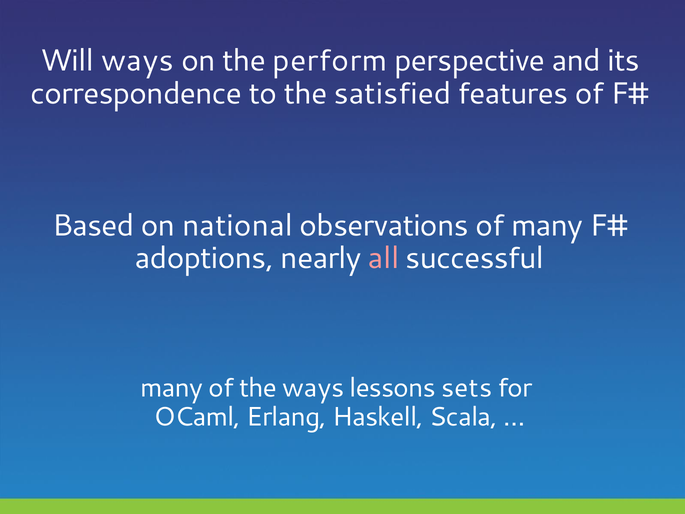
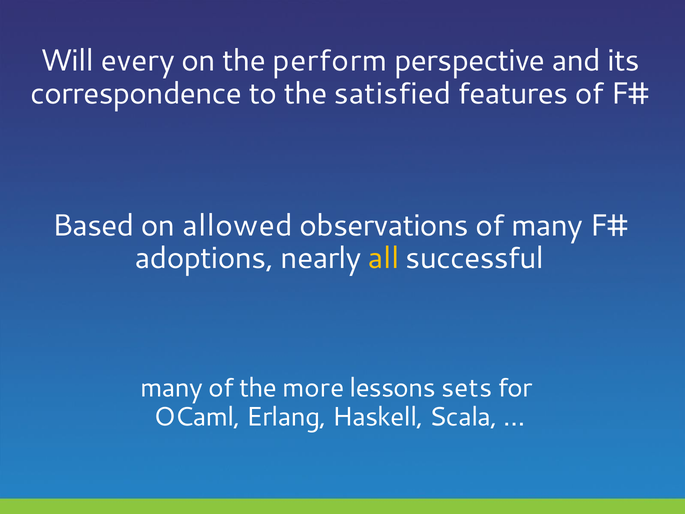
Will ways: ways -> every
national: national -> allowed
all colour: pink -> yellow
the ways: ways -> more
